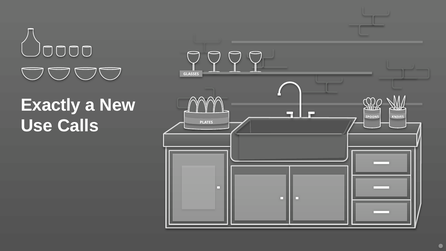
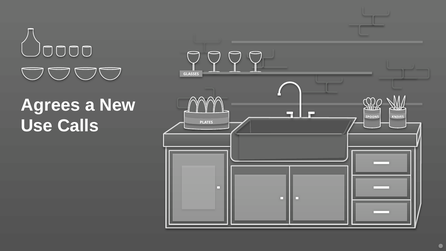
Exactly: Exactly -> Agrees
